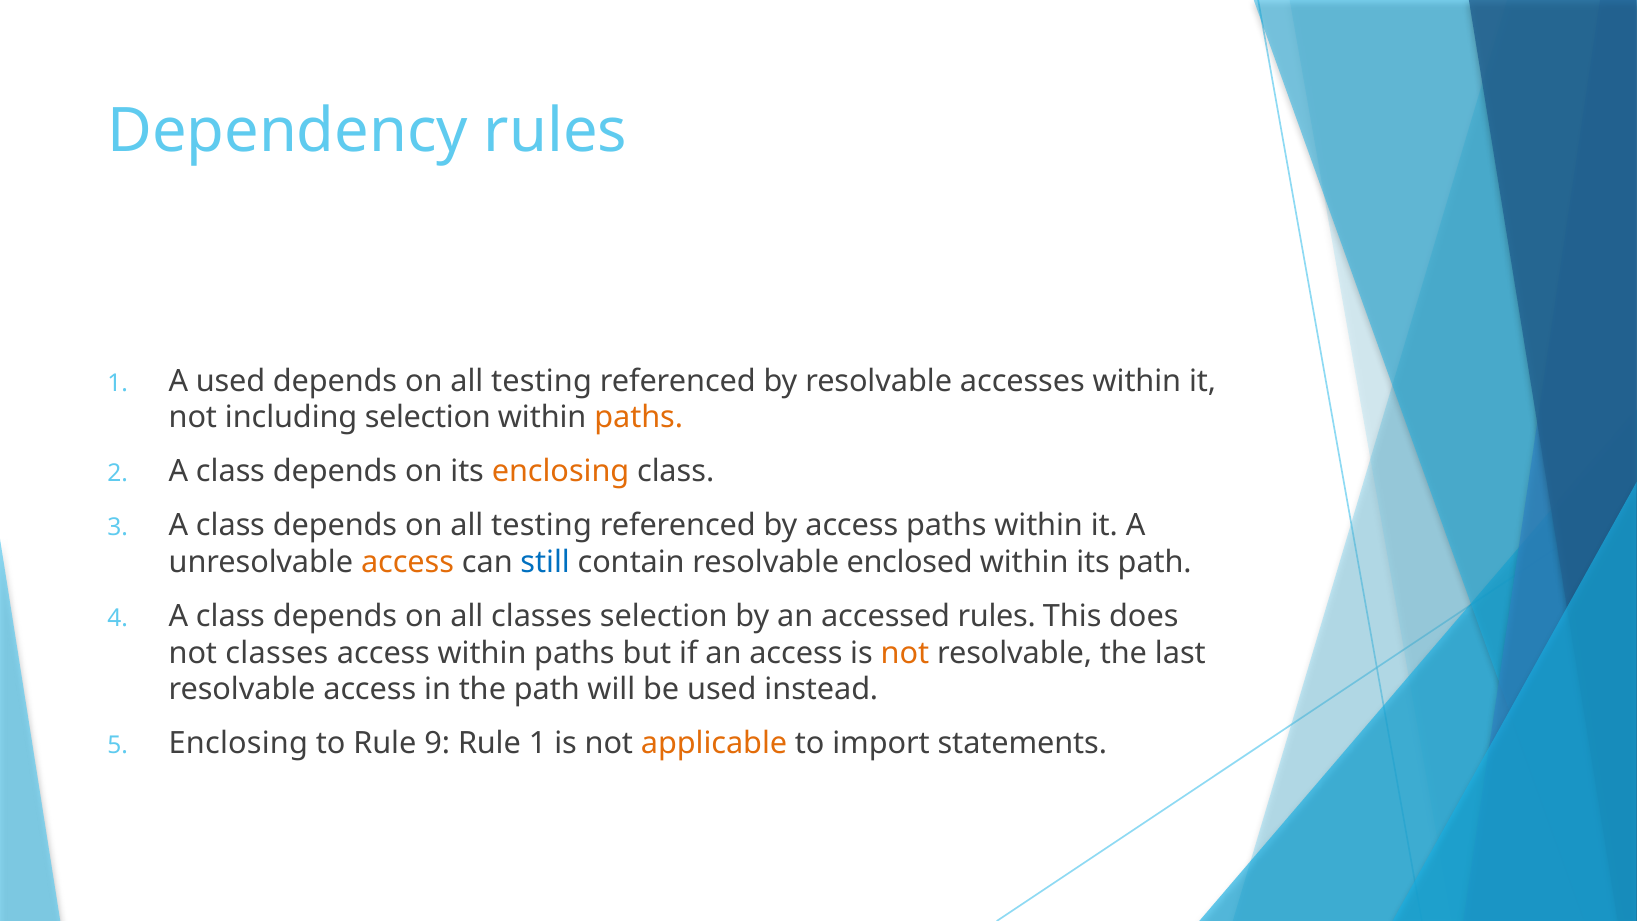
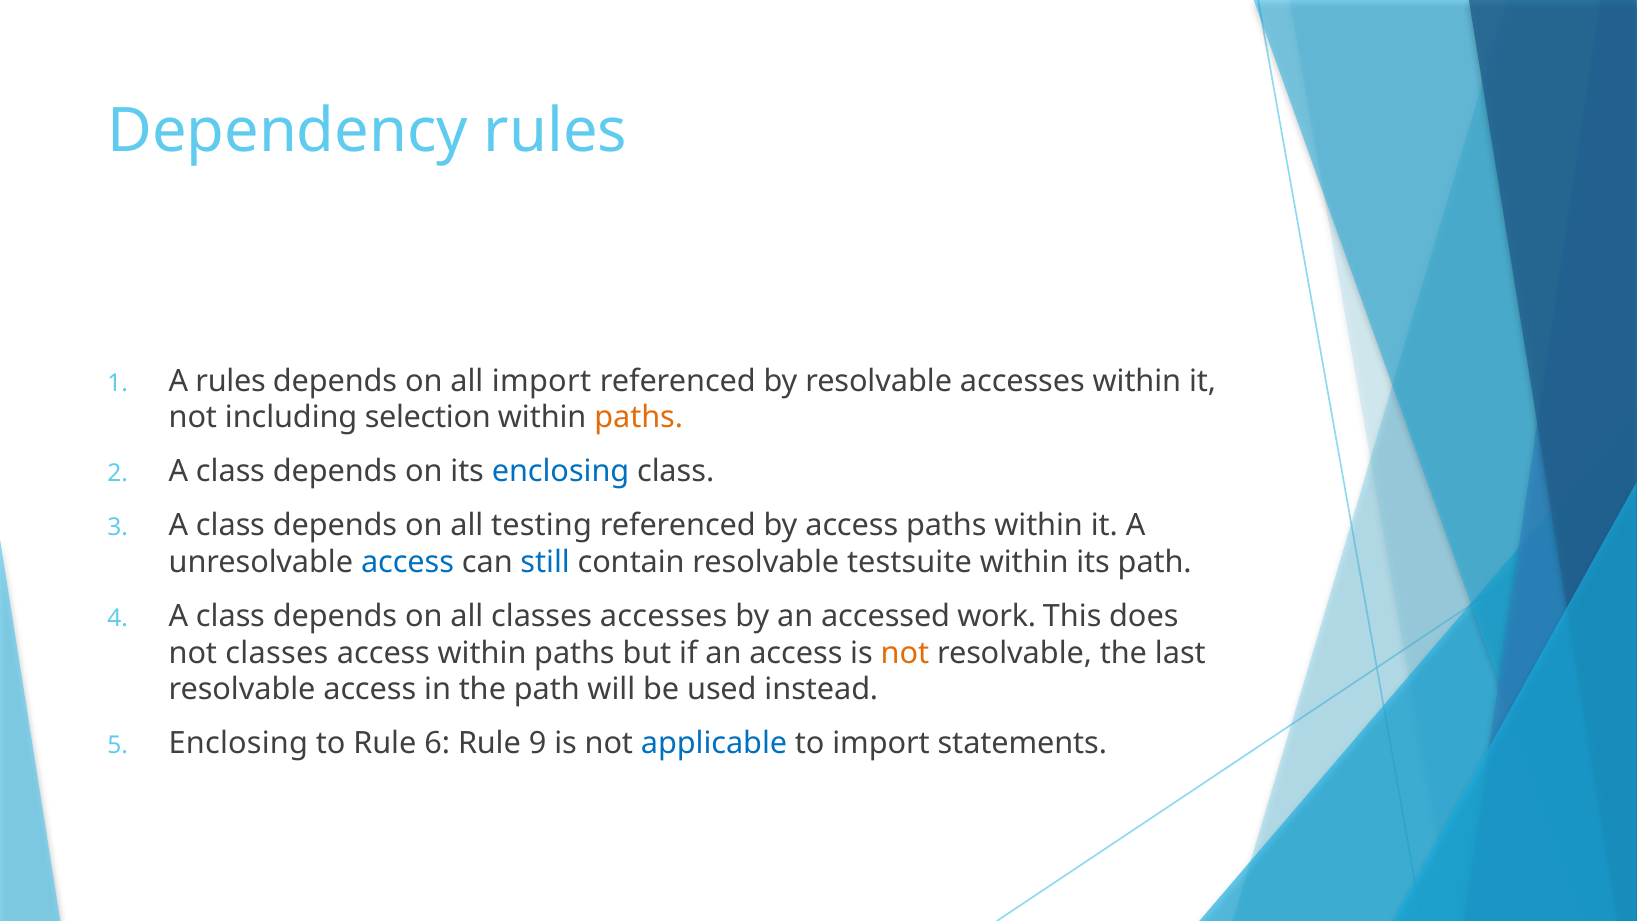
A used: used -> rules
testing at (542, 381): testing -> import
enclosing at (561, 472) colour: orange -> blue
access at (408, 562) colour: orange -> blue
enclosed: enclosed -> testsuite
classes selection: selection -> accesses
accessed rules: rules -> work
9: 9 -> 6
Rule 1: 1 -> 9
applicable colour: orange -> blue
